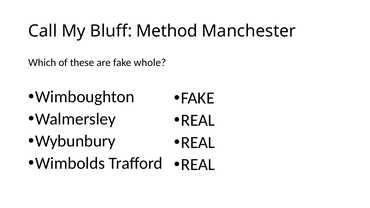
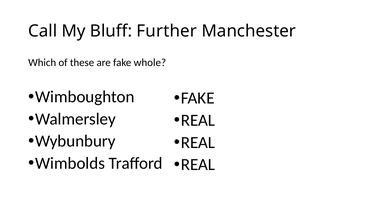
Method: Method -> Further
